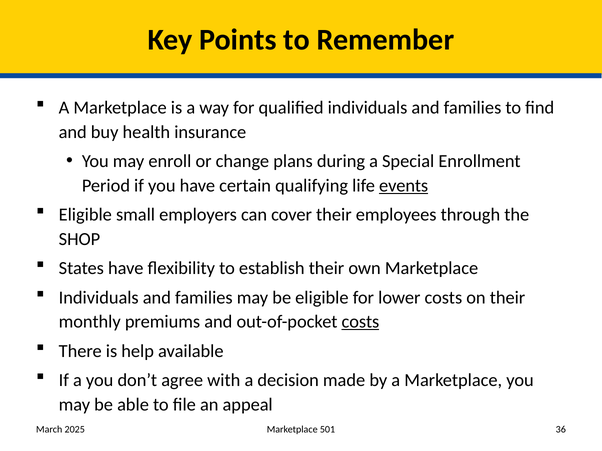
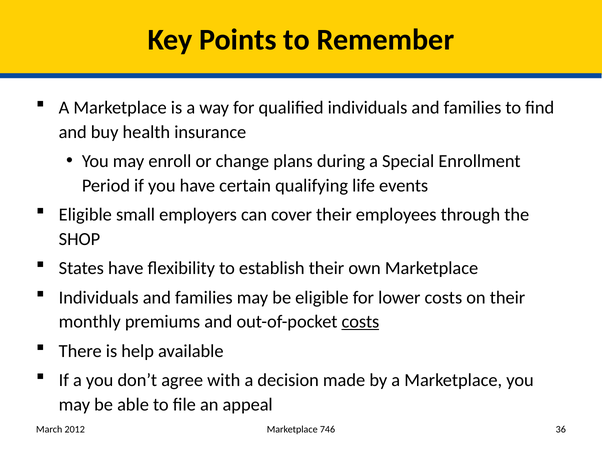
events underline: present -> none
2025: 2025 -> 2012
501: 501 -> 746
